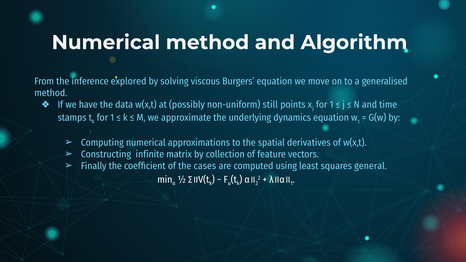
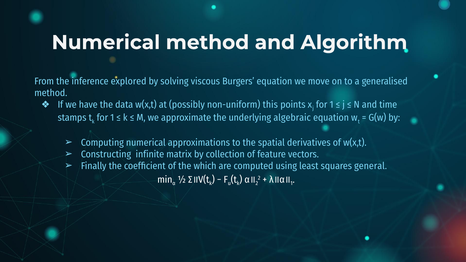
still: still -> this
dynamics: dynamics -> algebraic
cases: cases -> which
